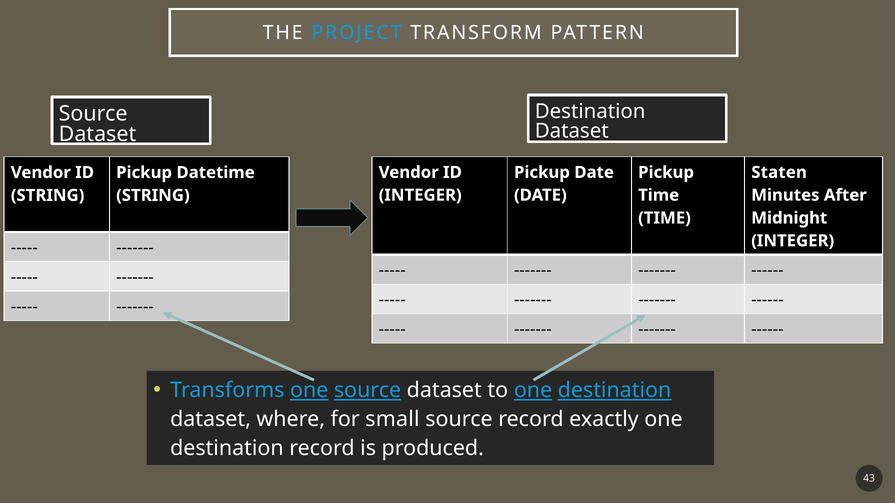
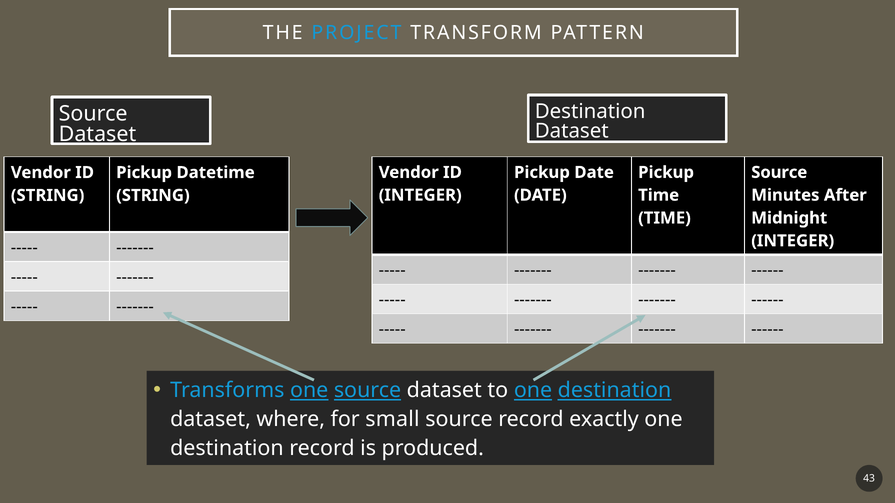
Staten at (779, 173): Staten -> Source
